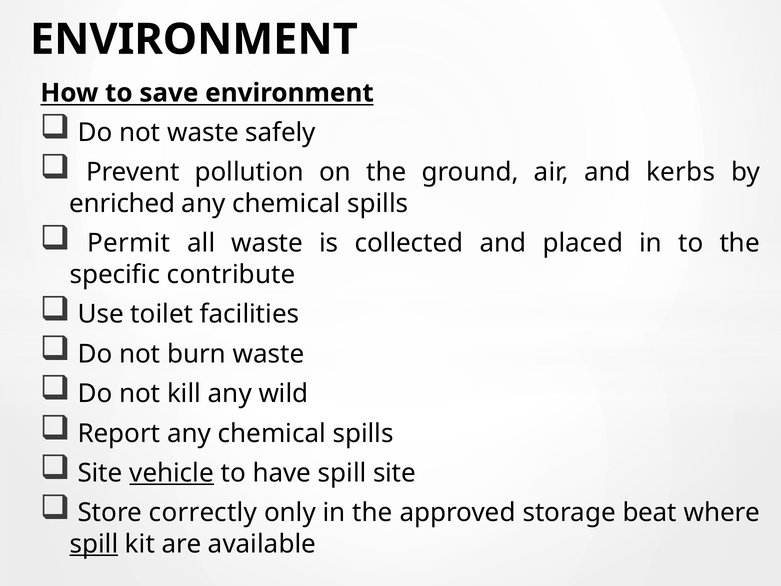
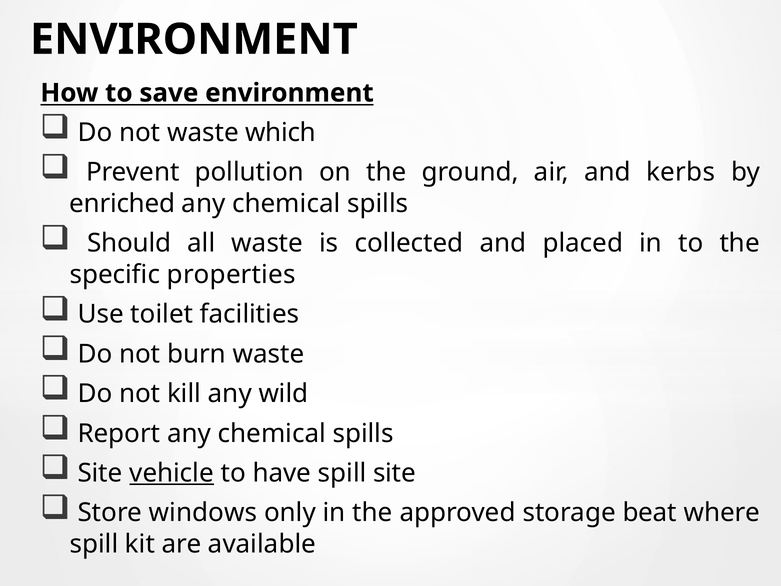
safely: safely -> which
Permit: Permit -> Should
contribute: contribute -> properties
correctly: correctly -> windows
spill at (94, 544) underline: present -> none
